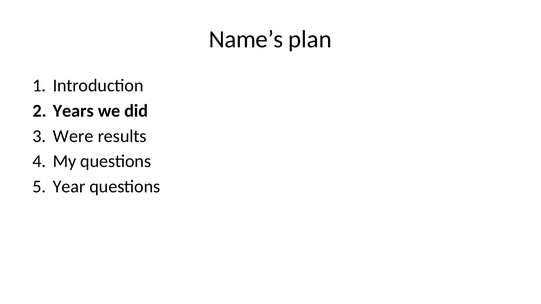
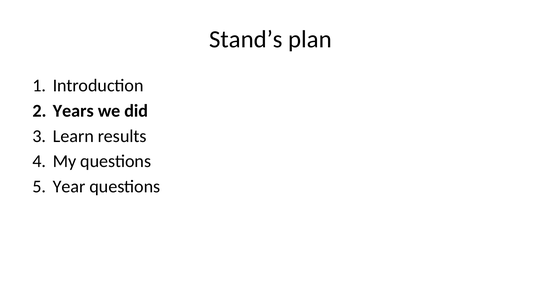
Name’s: Name’s -> Stand’s
Were: Were -> Learn
